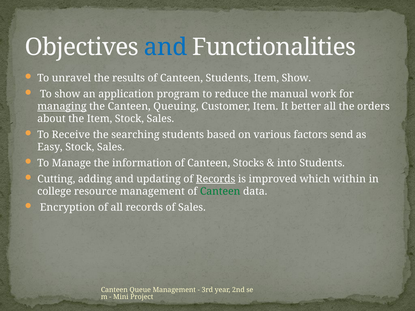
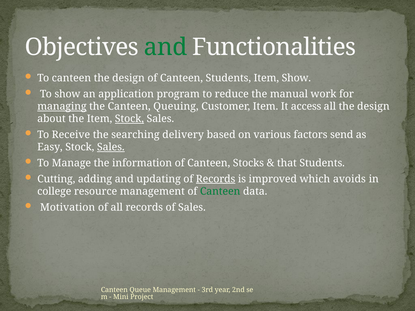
and at (166, 47) colour: blue -> green
To unravel: unravel -> canteen
results at (129, 78): results -> design
better: better -> access
all the orders: orders -> design
Stock at (129, 119) underline: none -> present
searching students: students -> delivery
Sales at (111, 147) underline: none -> present
into: into -> that
within: within -> avoids
Encryption: Encryption -> Motivation
